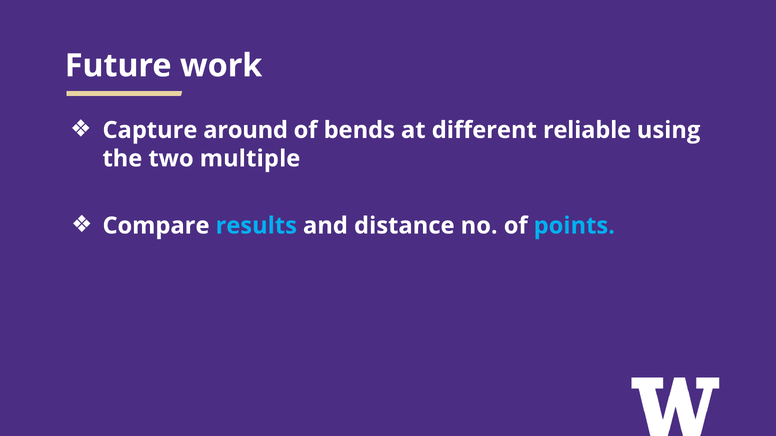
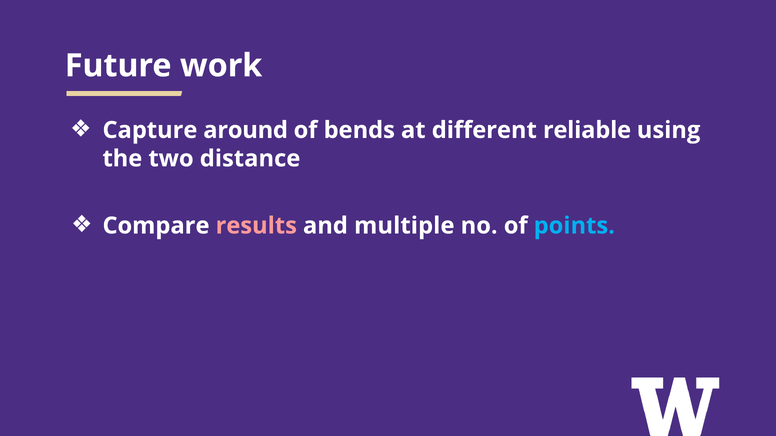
multiple: multiple -> distance
results colour: light blue -> pink
distance: distance -> multiple
